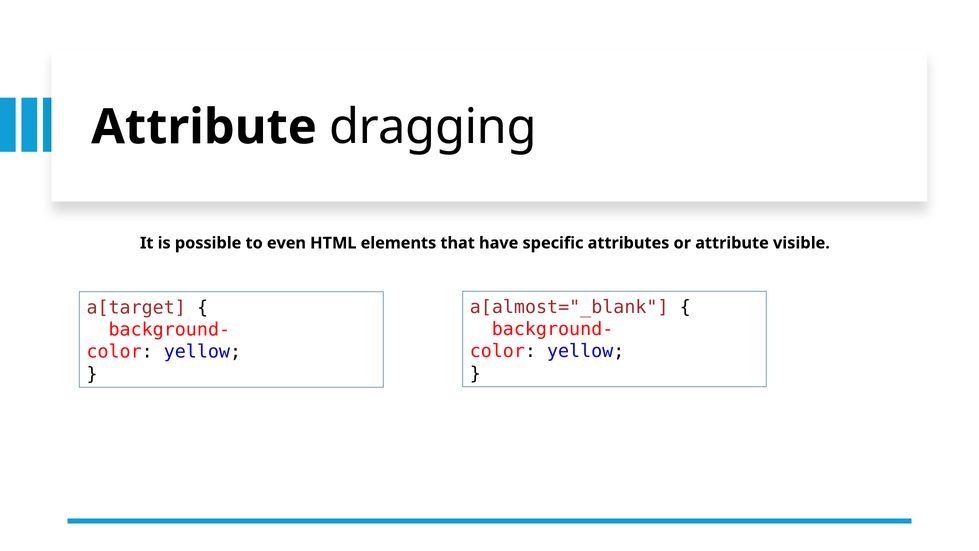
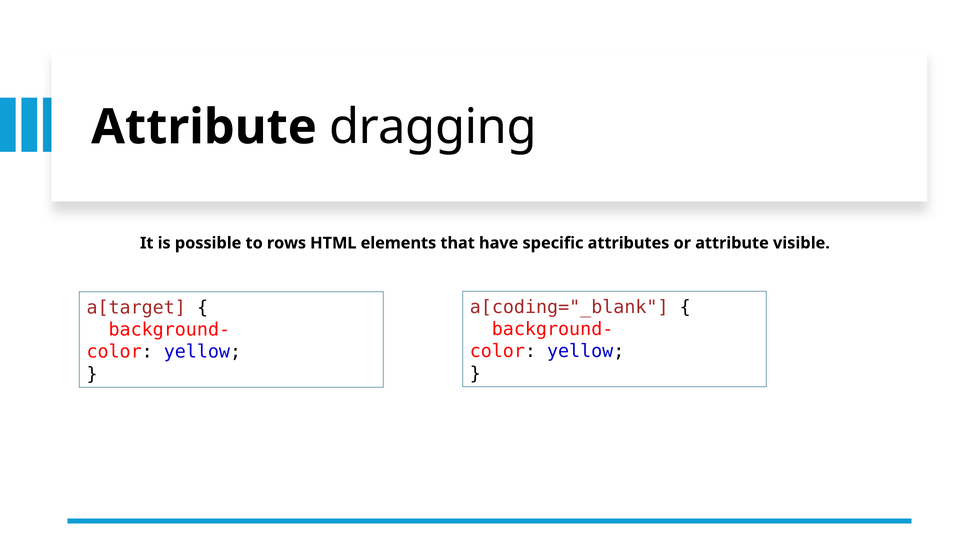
even: even -> rows
a[almost="_blank: a[almost="_blank -> a[coding="_blank
